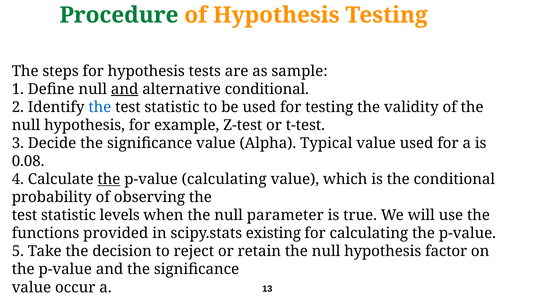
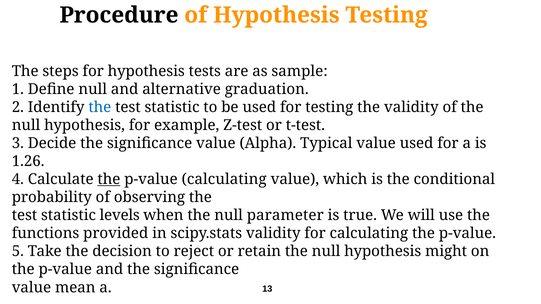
Procedure colour: green -> black
and at (125, 89) underline: present -> none
alternative conditional: conditional -> graduation
0.08: 0.08 -> 1.26
scipy.stats existing: existing -> validity
factor: factor -> might
occur: occur -> mean
